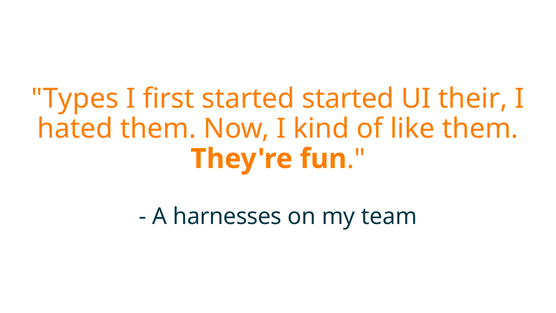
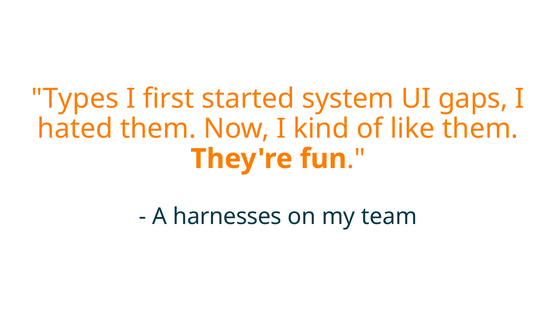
started started: started -> system
their: their -> gaps
